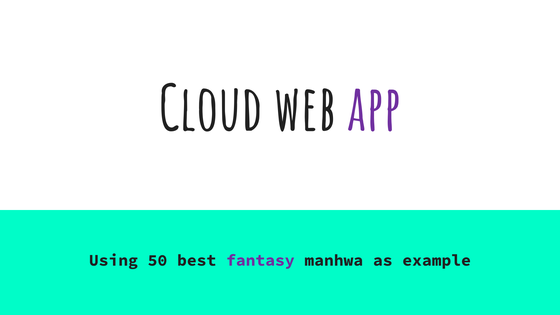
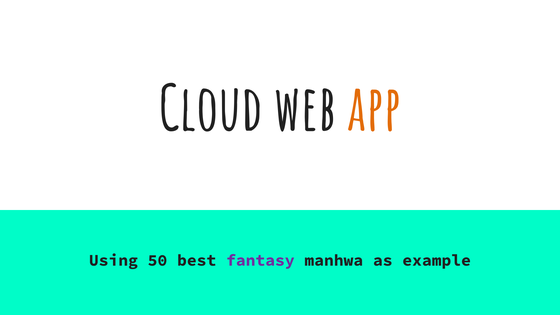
app colour: purple -> orange
